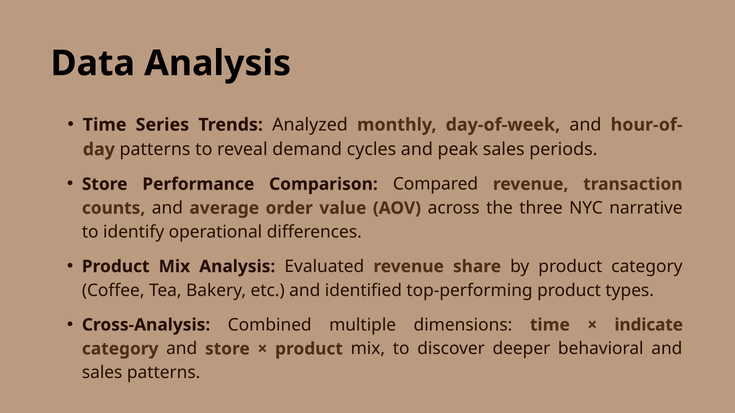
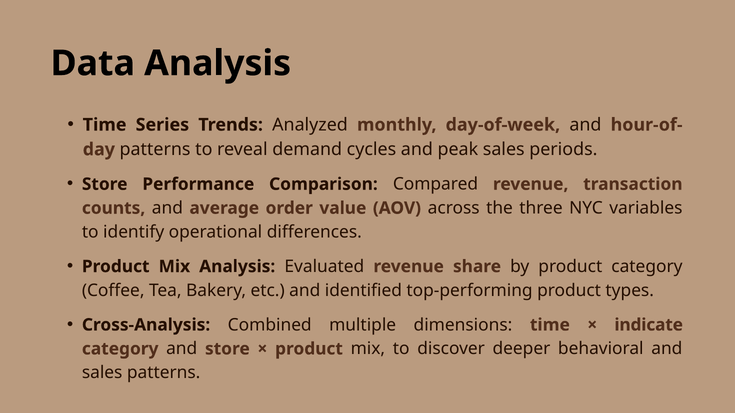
narrative: narrative -> variables
